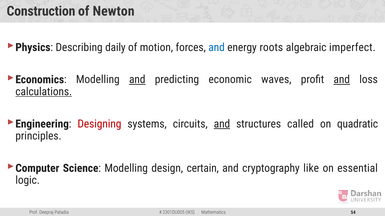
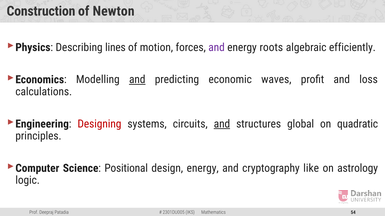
daily: daily -> lines
and at (217, 47) colour: blue -> purple
imperfect: imperfect -> efficiently
and at (342, 80) underline: present -> none
calculations underline: present -> none
called: called -> global
Science Modelling: Modelling -> Positional
design certain: certain -> energy
essential: essential -> astrology
